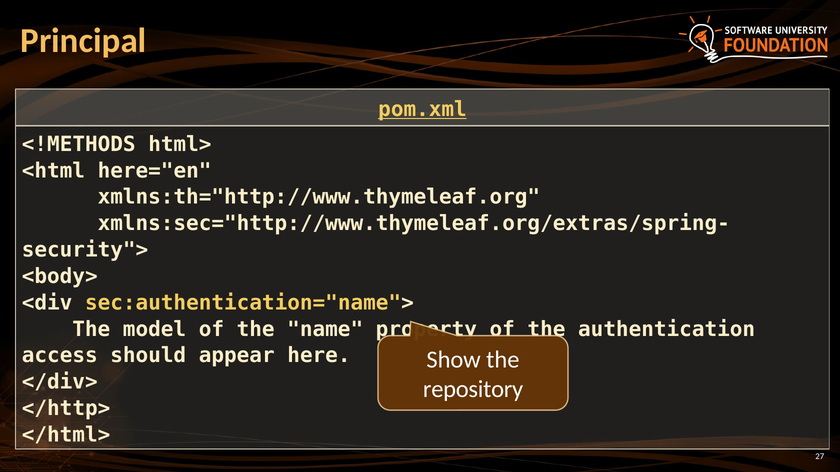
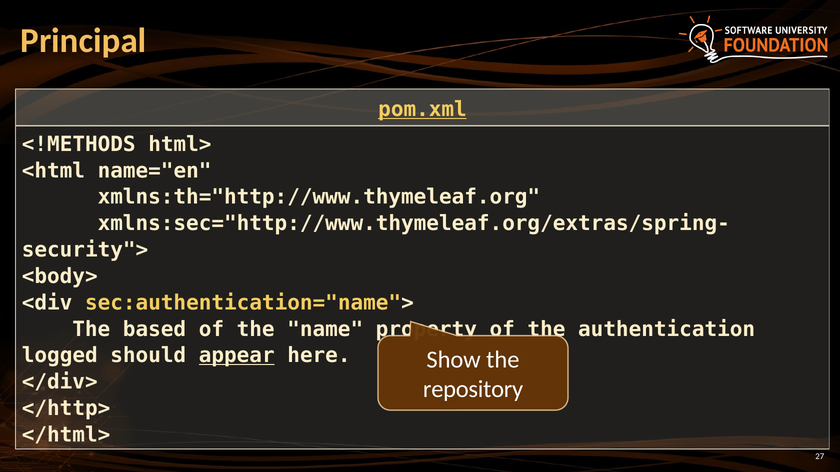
here="en: here="en -> name="en
model: model -> based
access: access -> logged
appear underline: none -> present
